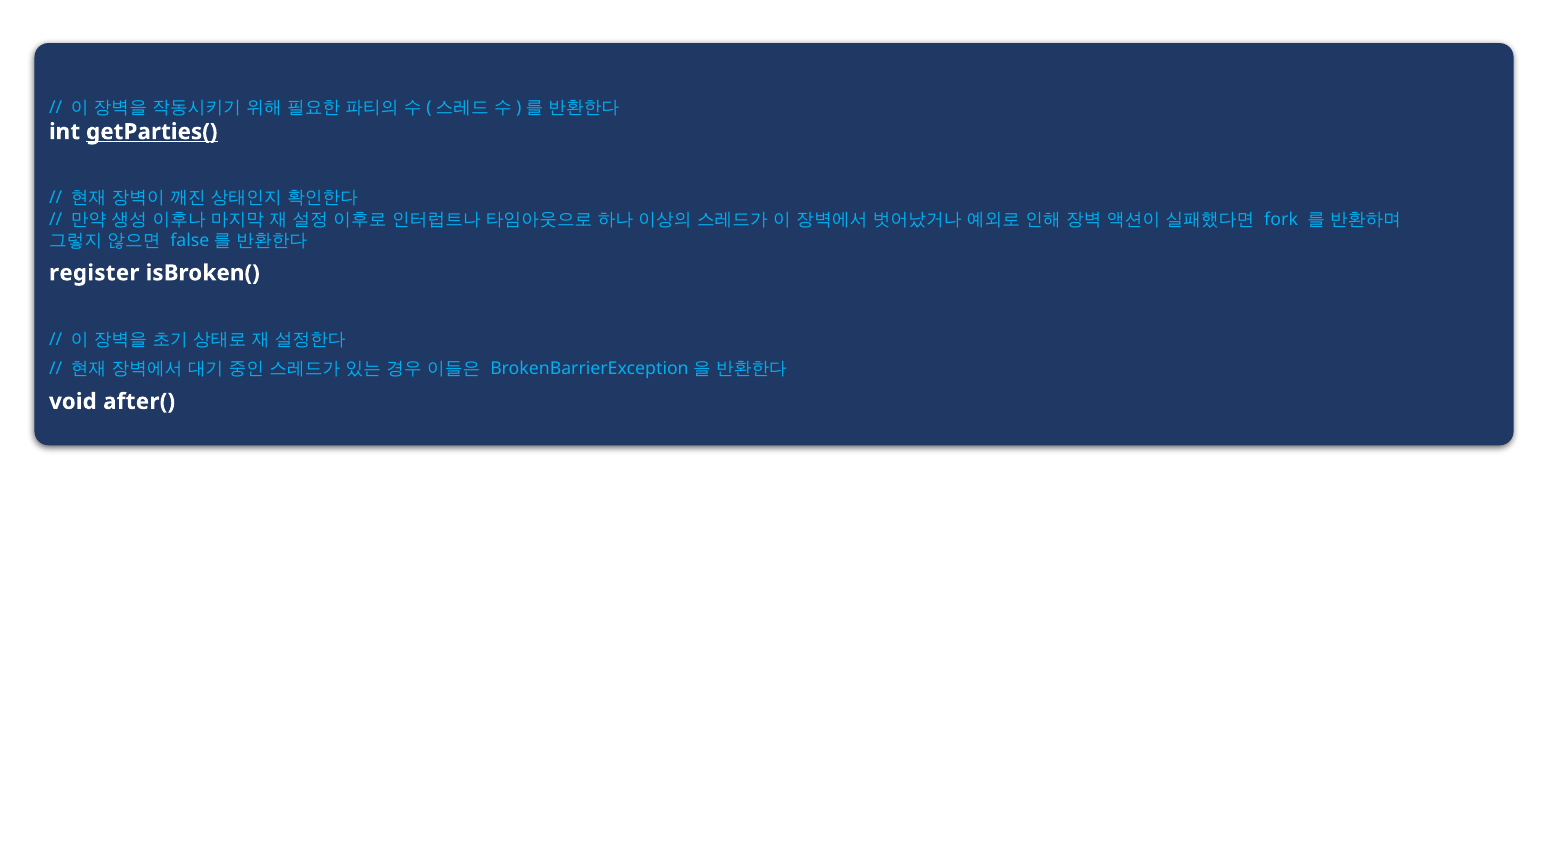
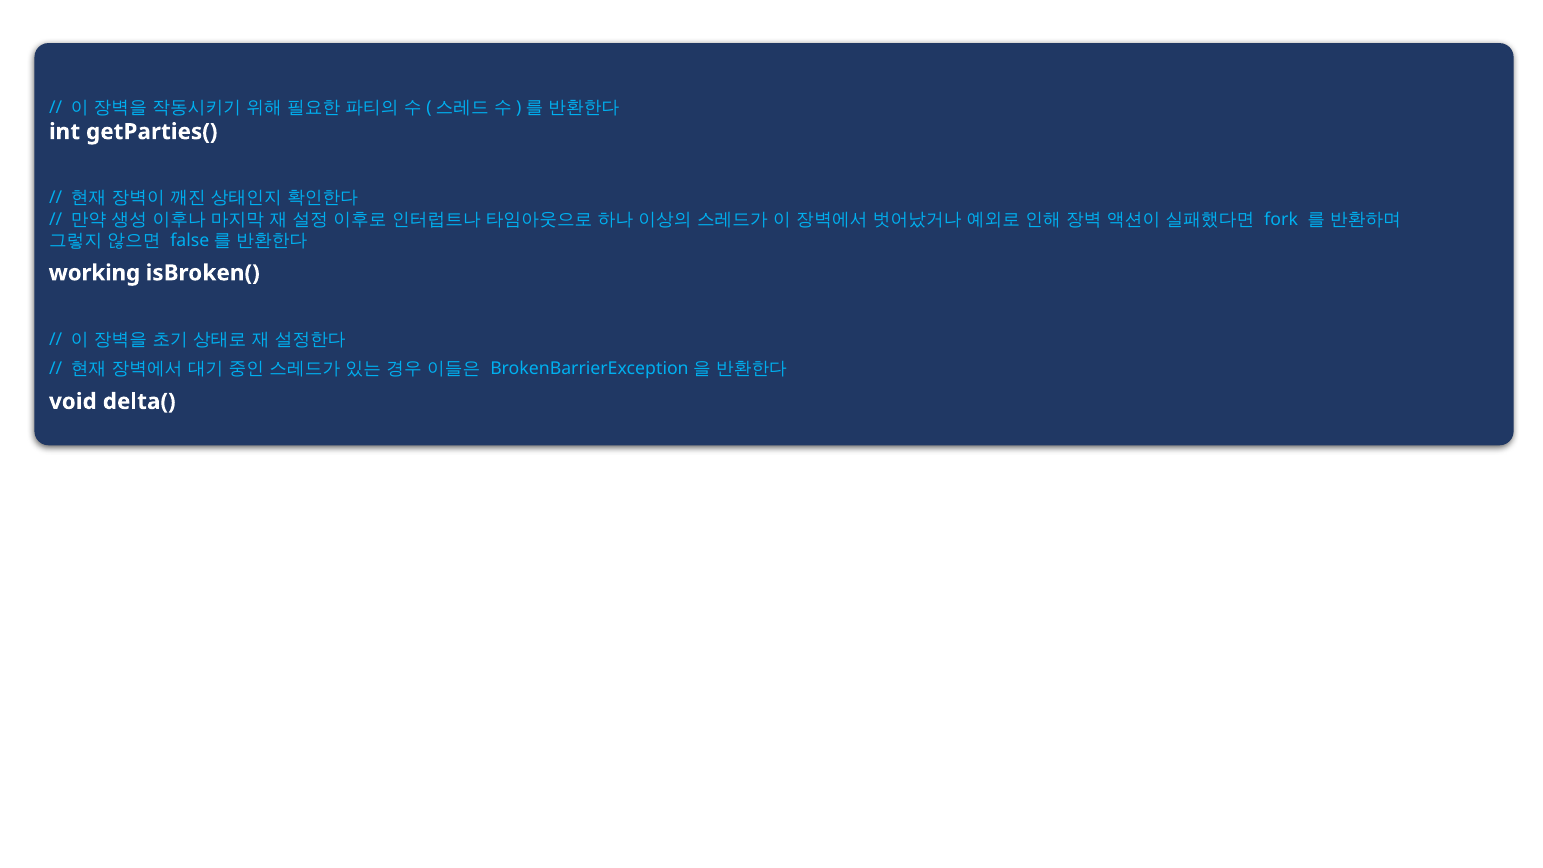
getParties( underline: present -> none
register: register -> working
after(: after( -> delta(
